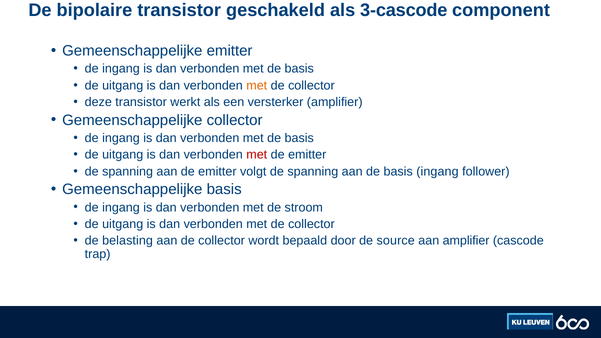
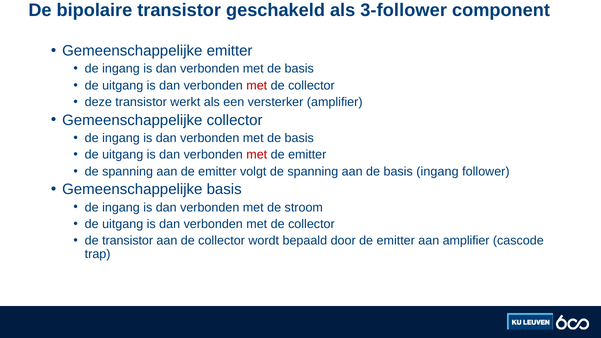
3-cascode: 3-cascode -> 3-follower
met at (257, 85) colour: orange -> red
de belasting: belasting -> transistor
door de source: source -> emitter
